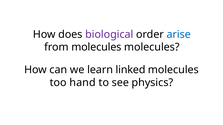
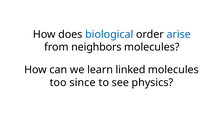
biological colour: purple -> blue
from molecules: molecules -> neighbors
hand: hand -> since
